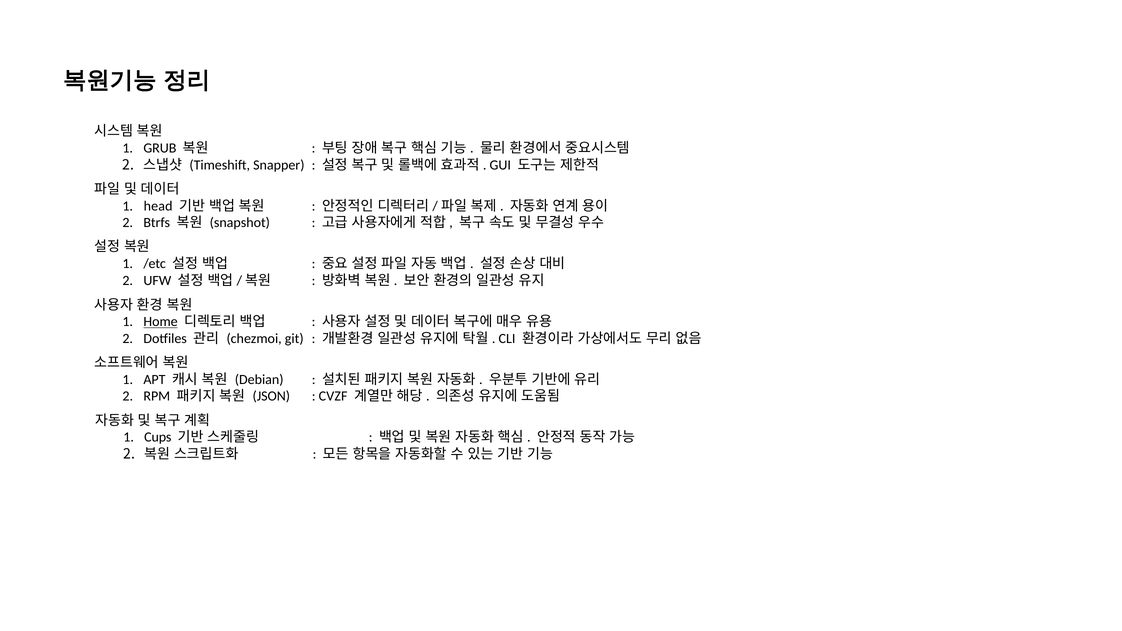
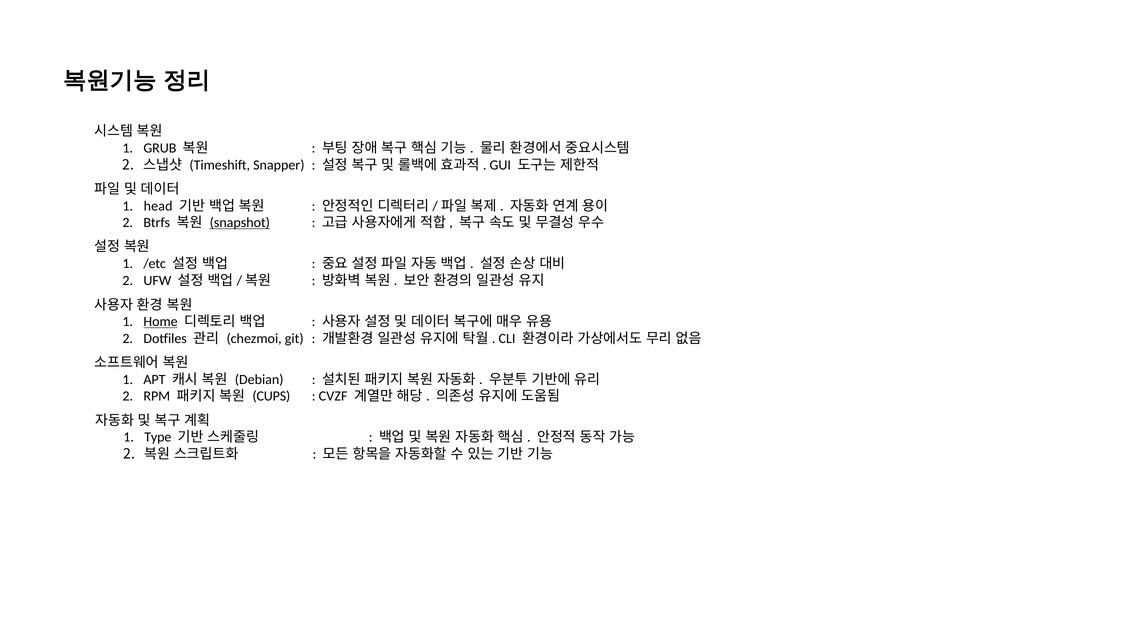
snapshot underline: none -> present
JSON: JSON -> CUPS
Cups: Cups -> Type
